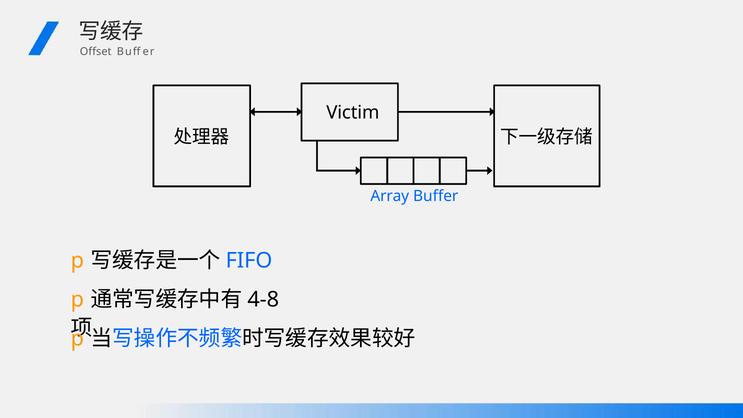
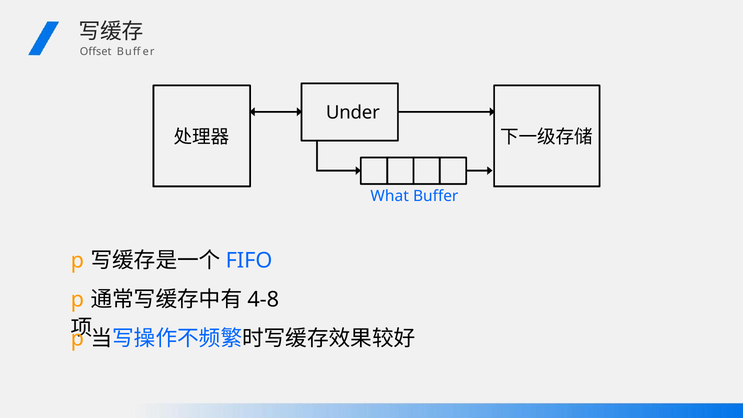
Victim: Victim -> Under
Array: Array -> What
